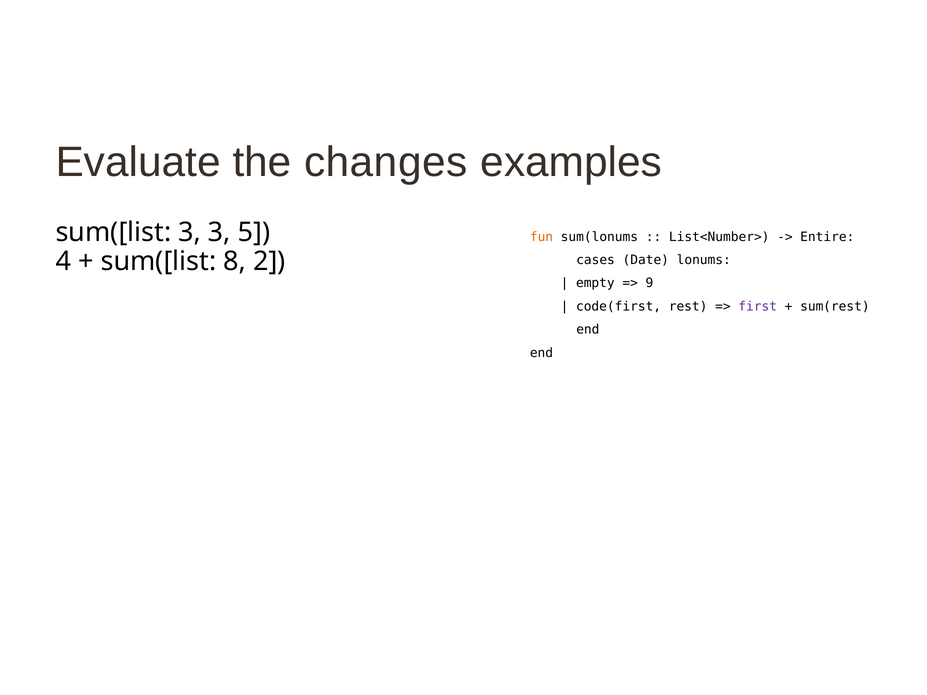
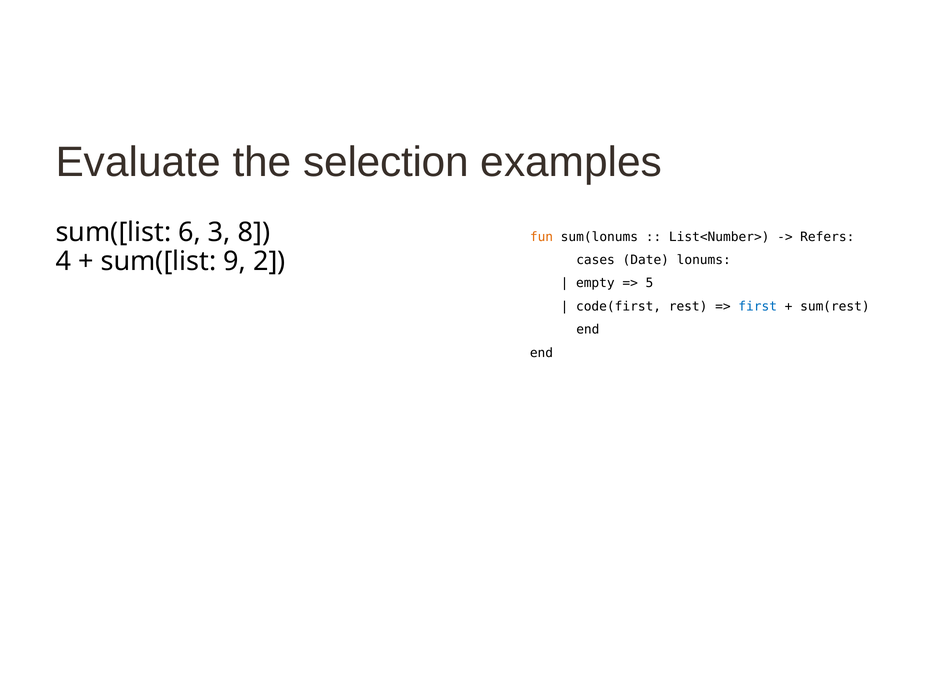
changes: changes -> selection
sum([list 3: 3 -> 6
5: 5 -> 8
Entire: Entire -> Refers
8: 8 -> 9
9: 9 -> 5
first colour: purple -> blue
